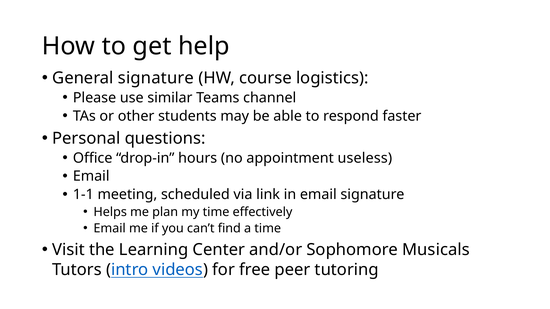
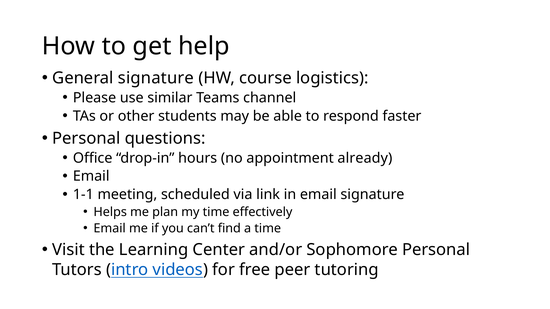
useless: useless -> already
Sophomore Musicals: Musicals -> Personal
